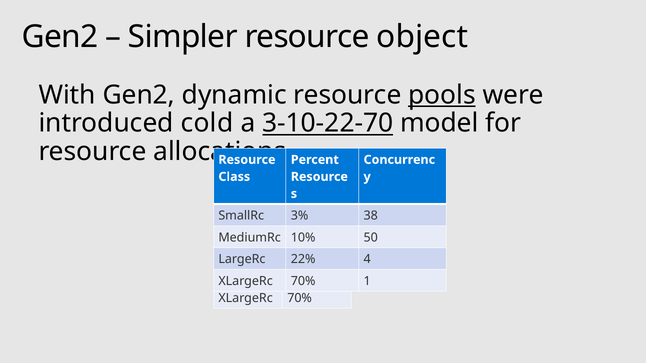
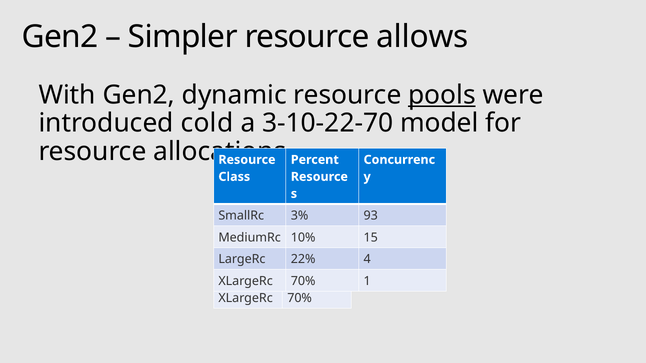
object: object -> allows
3-10-22-70 underline: present -> none
38: 38 -> 93
50: 50 -> 15
